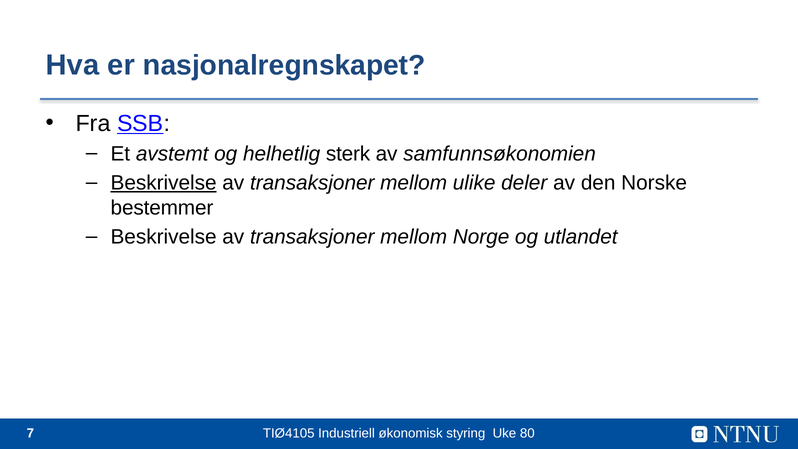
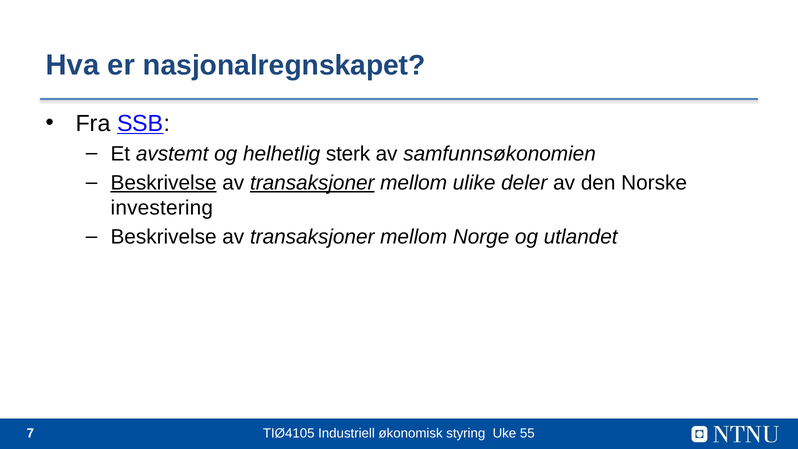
transaksjoner at (312, 183) underline: none -> present
bestemmer: bestemmer -> investering
80: 80 -> 55
